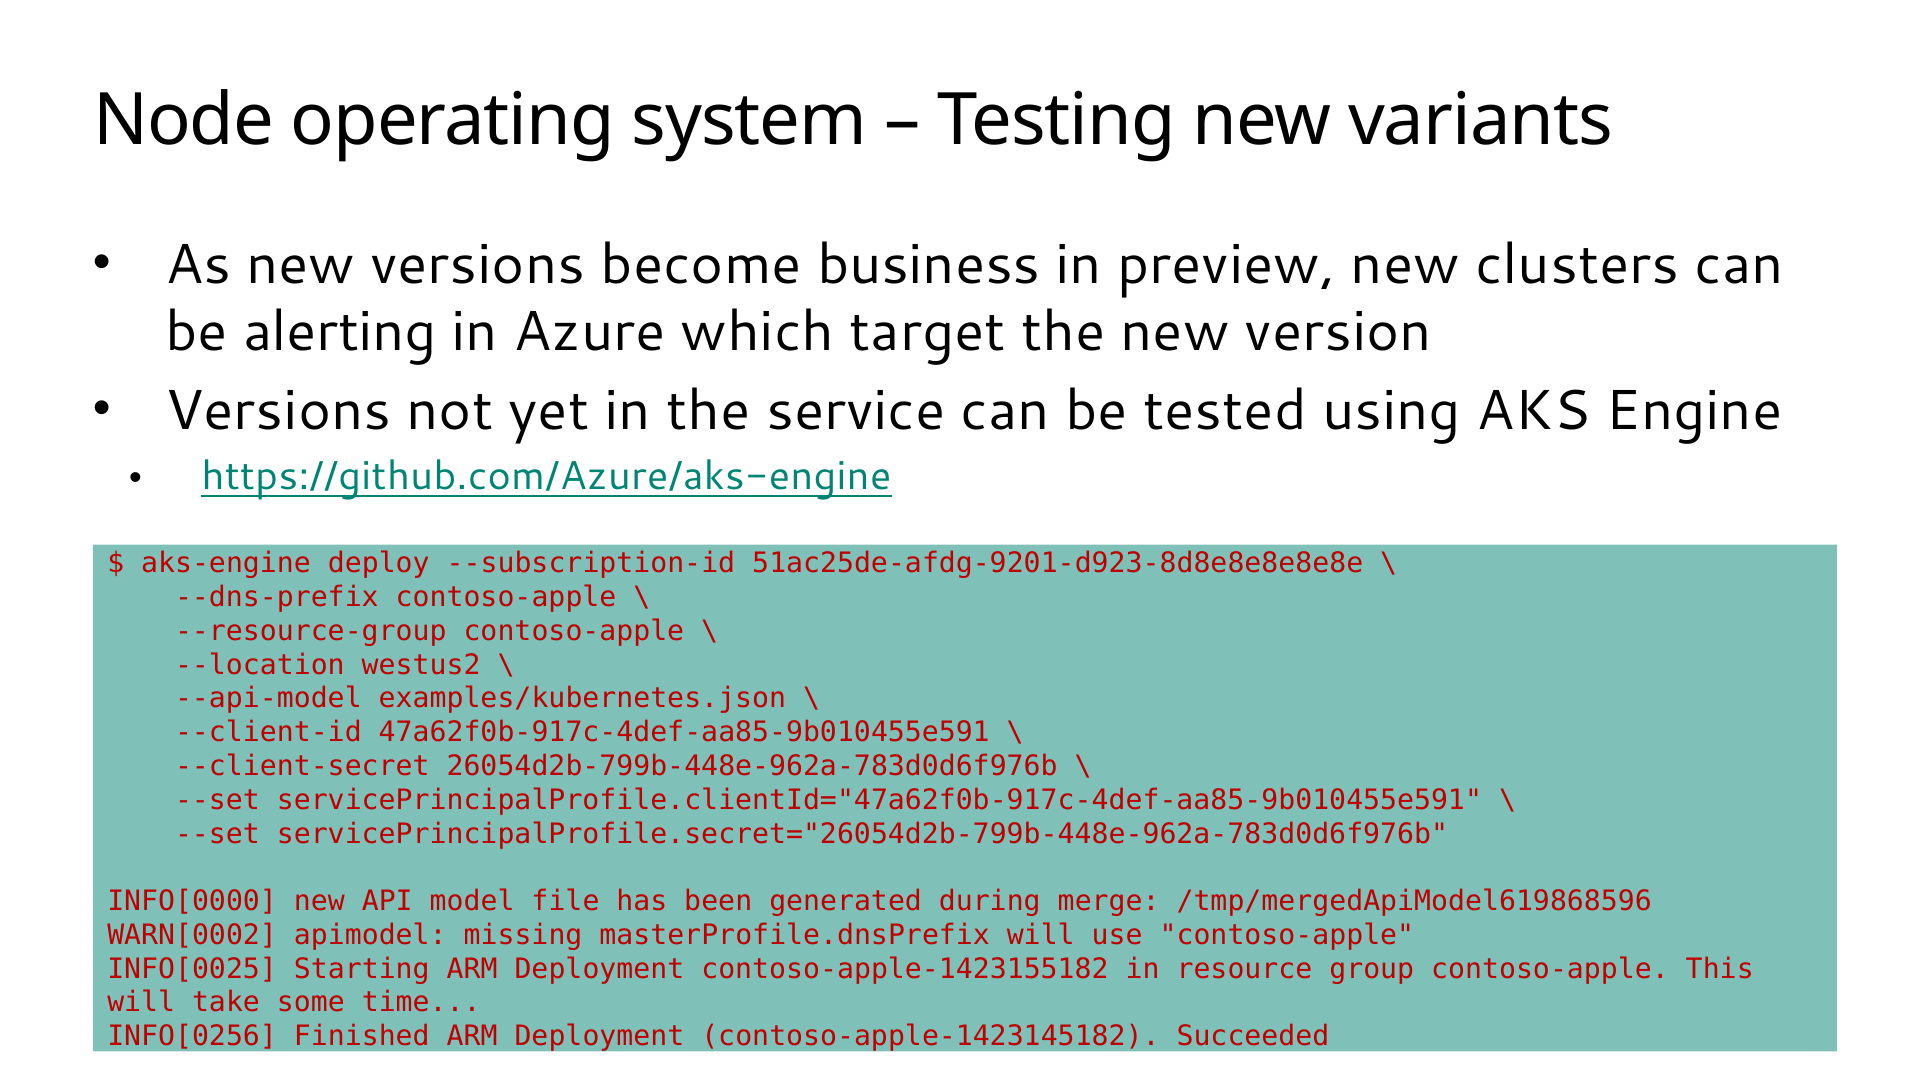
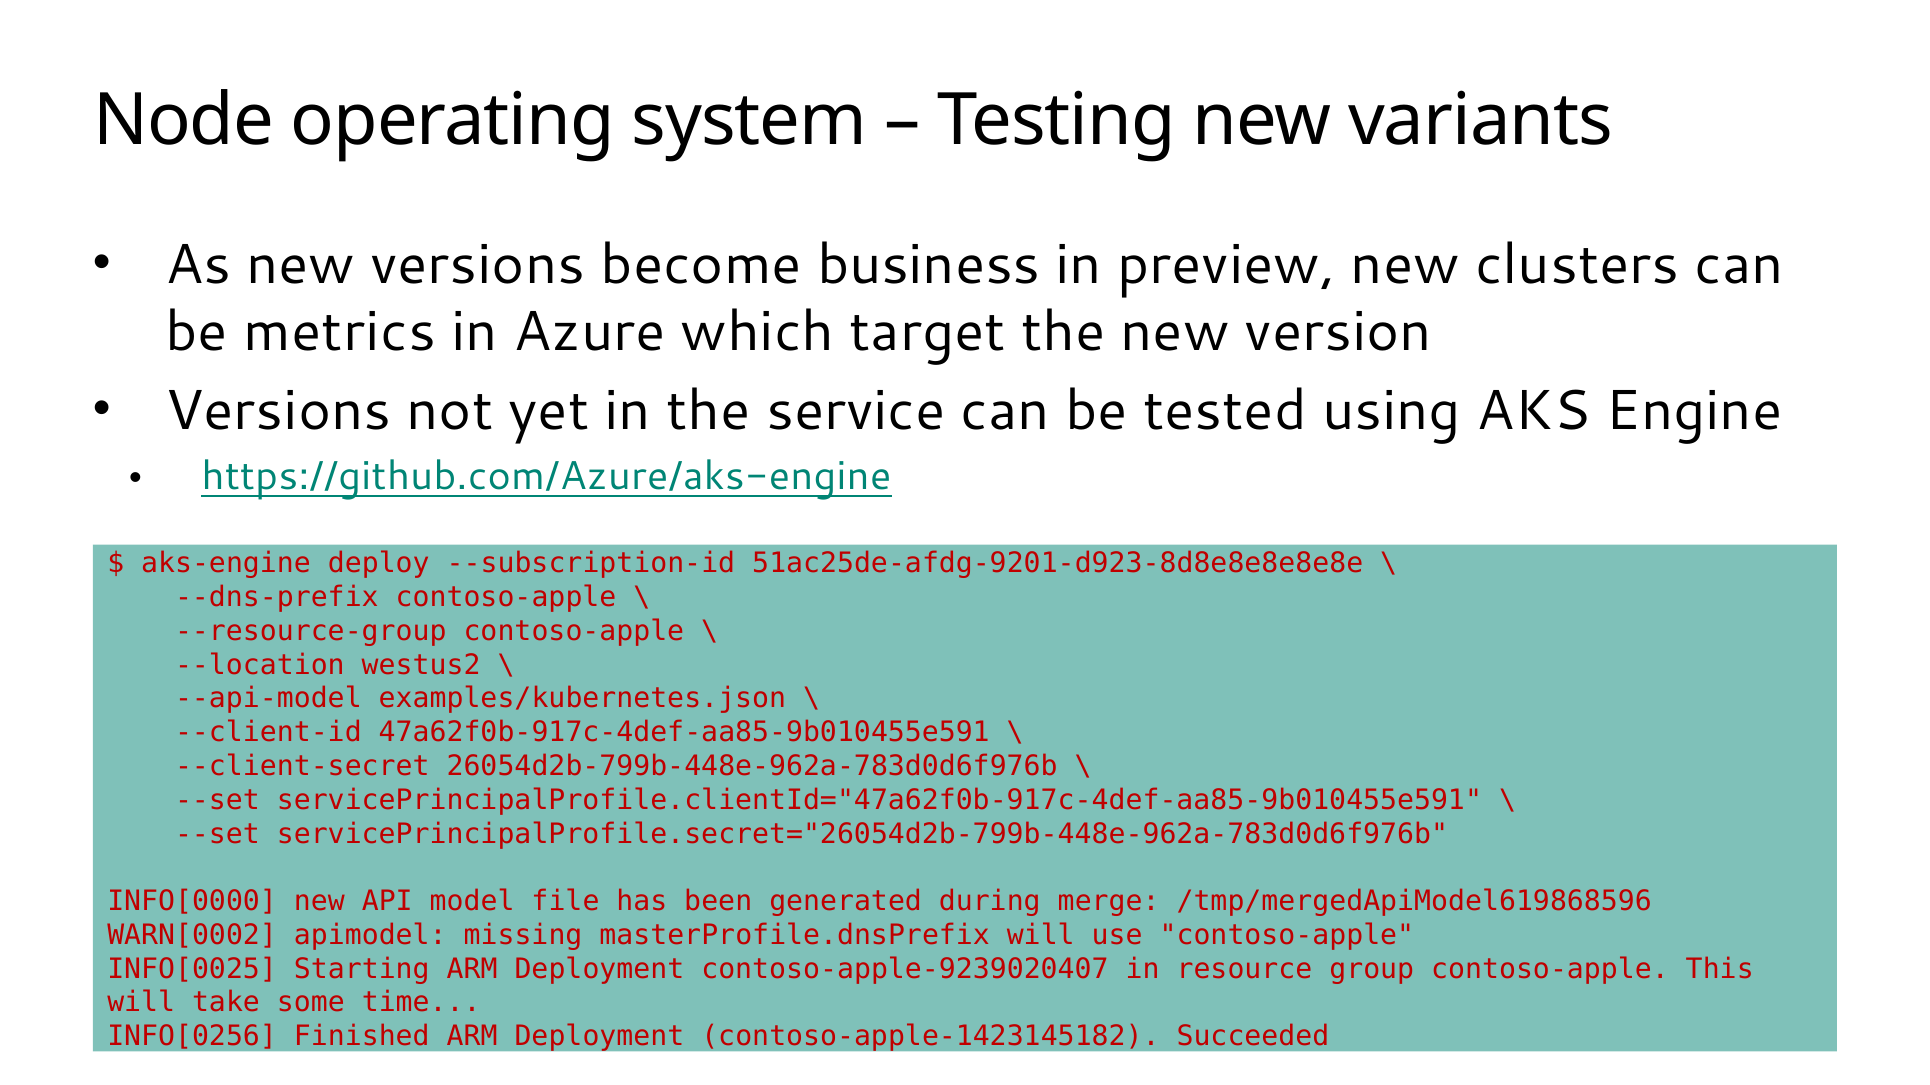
alerting: alerting -> metrics
contoso-apple-1423155182: contoso-apple-1423155182 -> contoso-apple-9239020407
